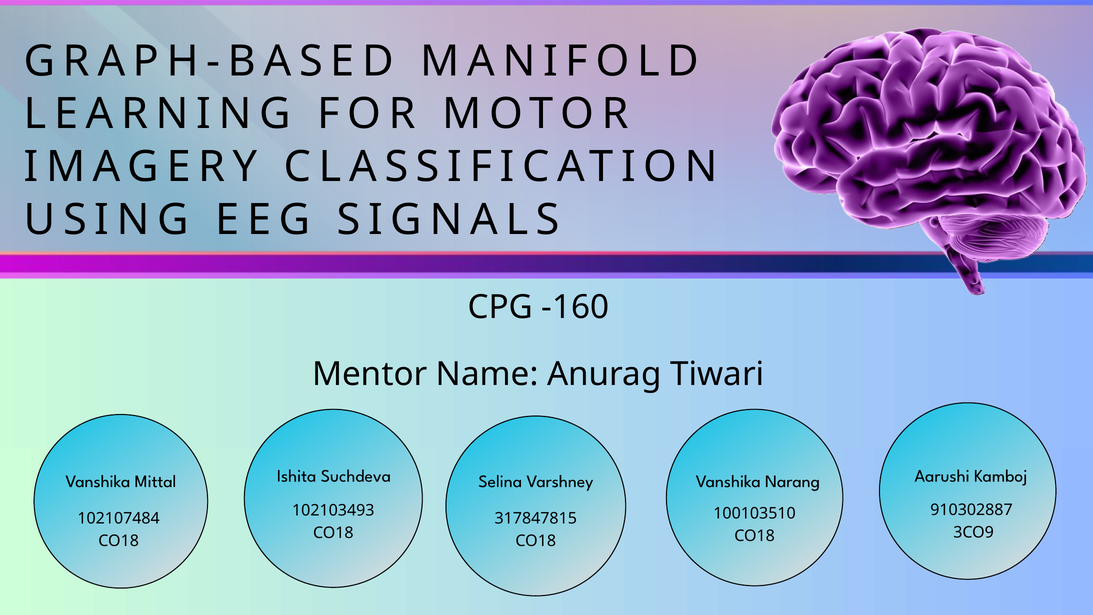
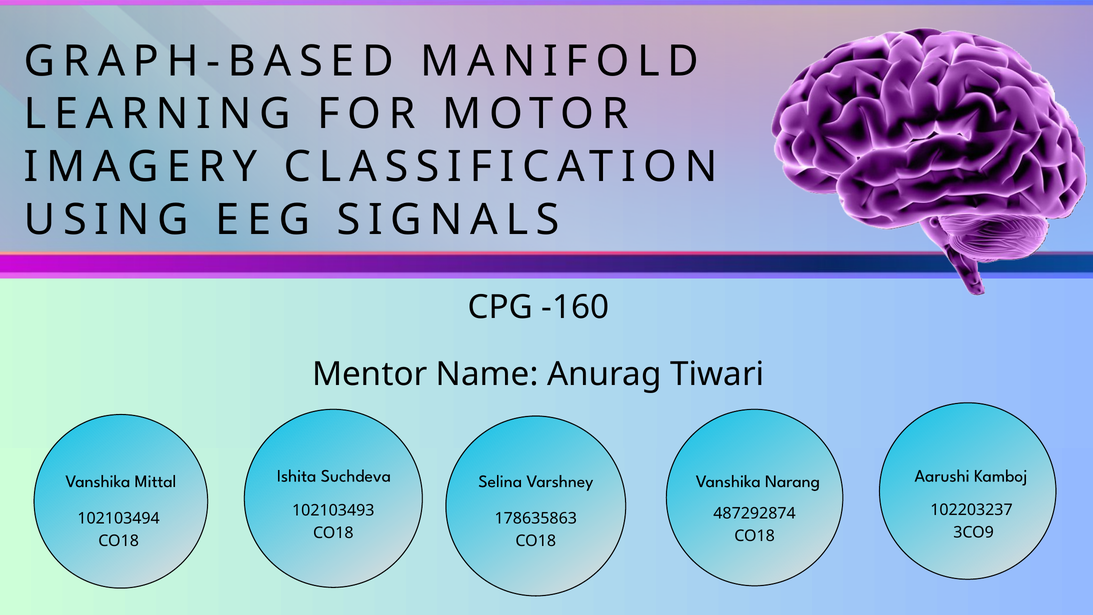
910302887: 910302887 -> 102203237
100103510: 100103510 -> 487292874
102107484: 102107484 -> 102103494
317847815: 317847815 -> 178635863
